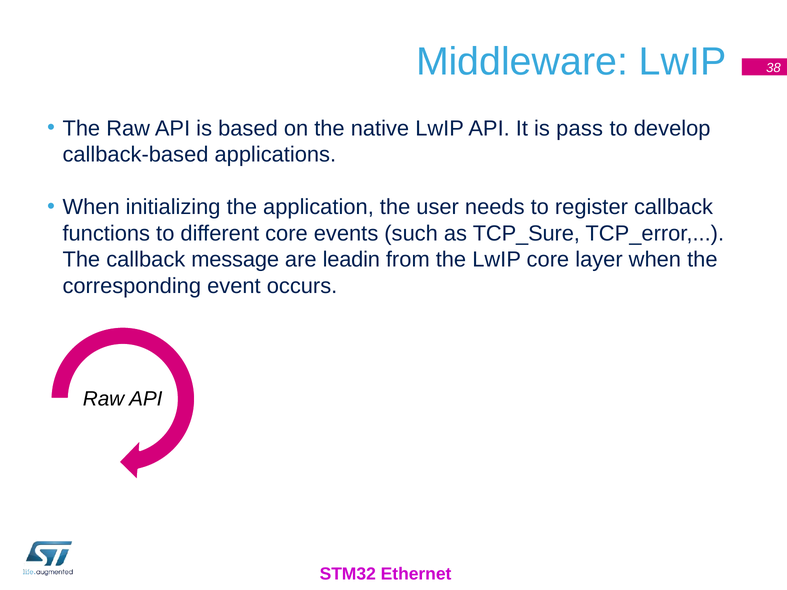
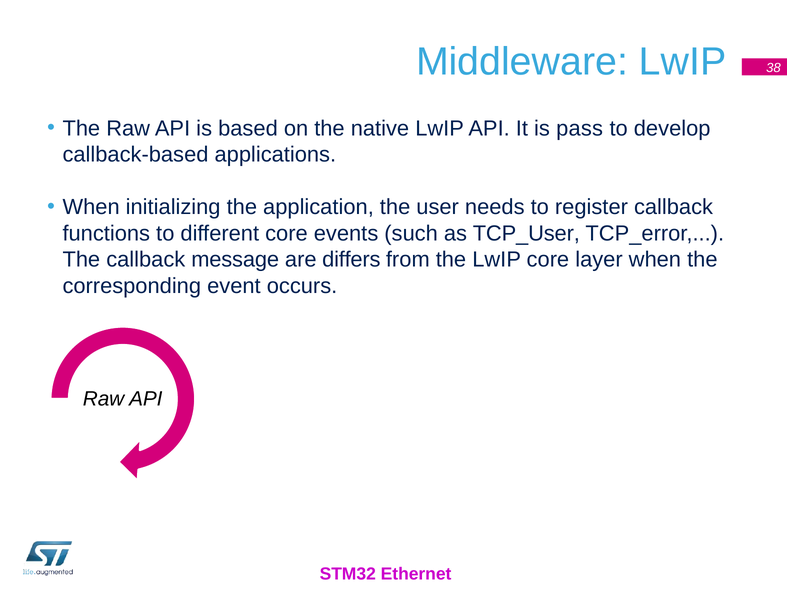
TCP_Sure: TCP_Sure -> TCP_User
leadin: leadin -> differs
